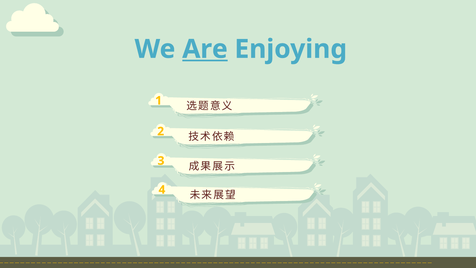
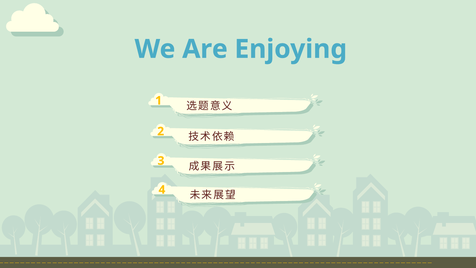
Are underline: present -> none
